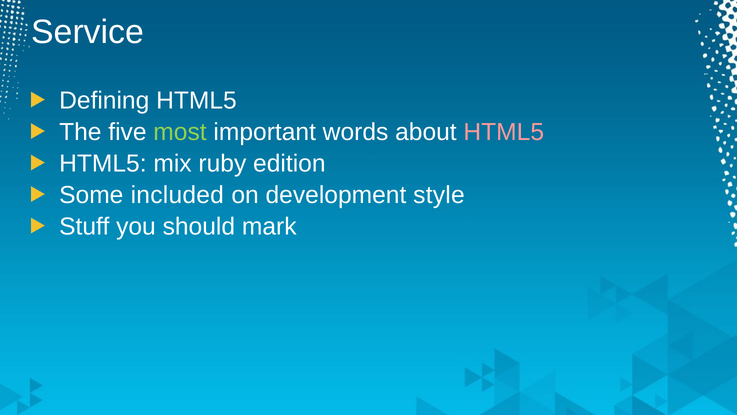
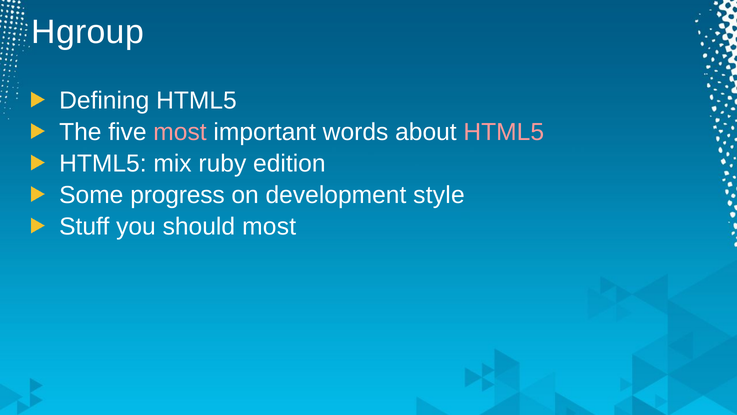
Service: Service -> Hgroup
most at (180, 132) colour: light green -> pink
included: included -> progress
should mark: mark -> most
